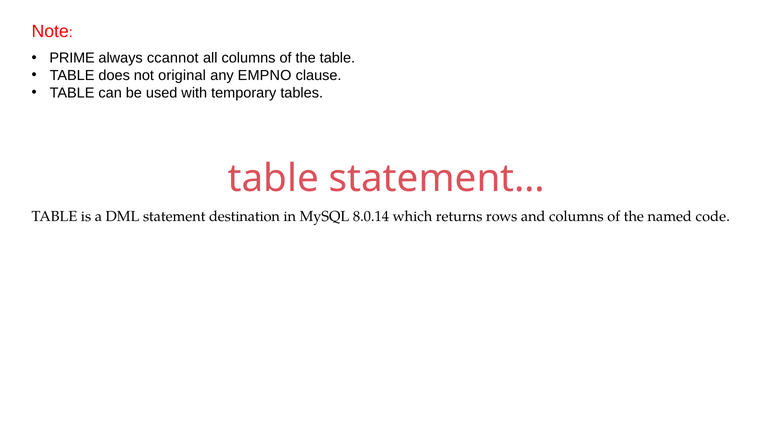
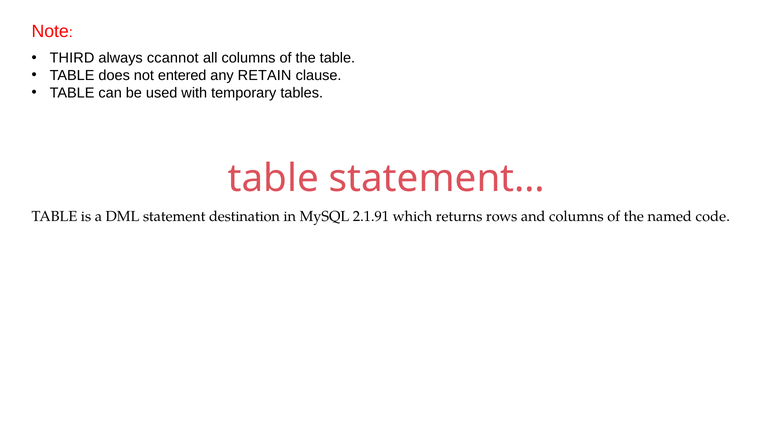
PRIME: PRIME -> THIRD
original: original -> entered
EMPNO: EMPNO -> RETAIN
8.0.14: 8.0.14 -> 2.1.91
